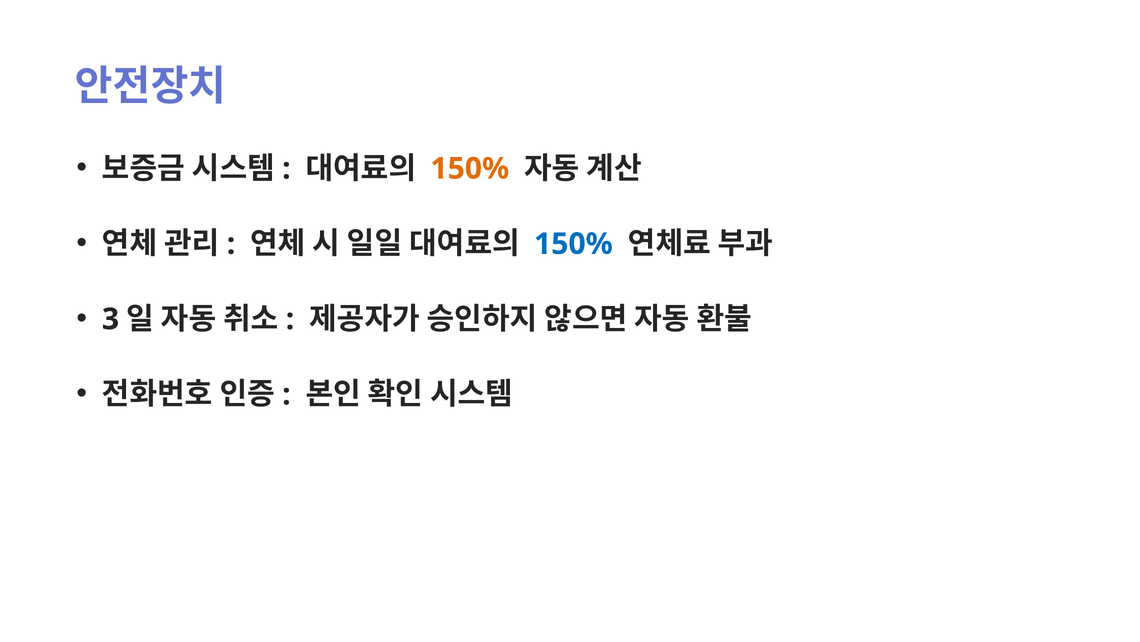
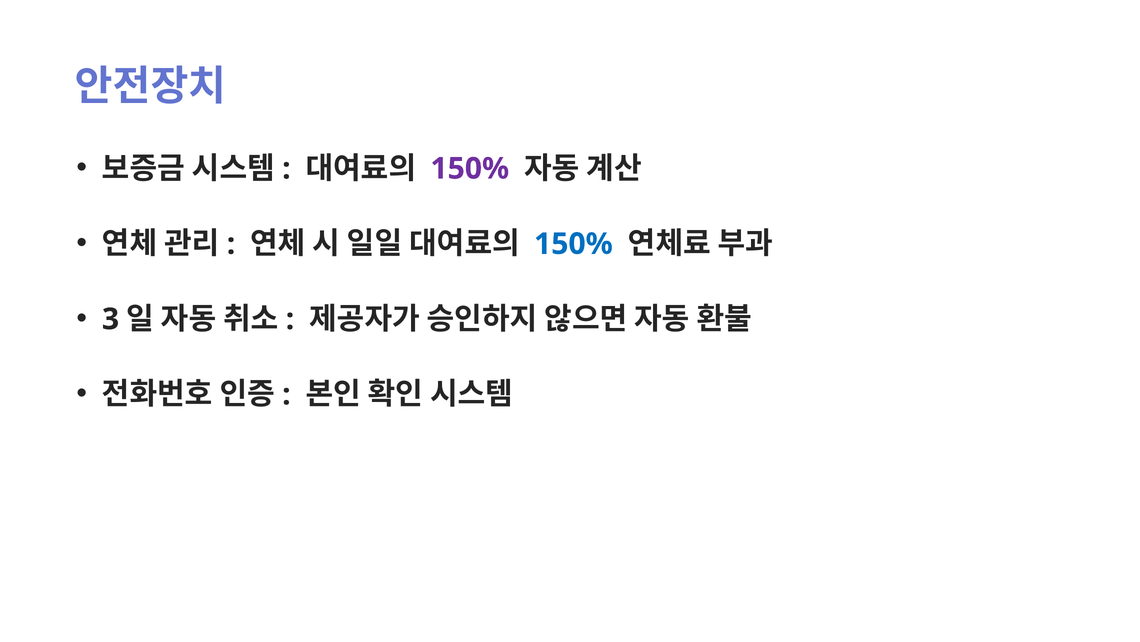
150% at (470, 168) colour: orange -> purple
